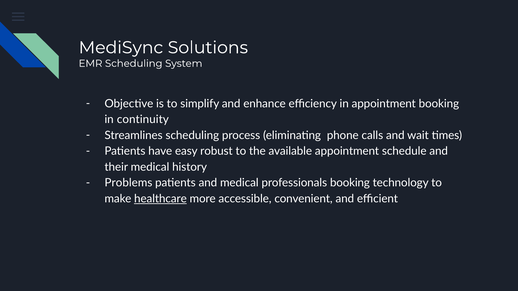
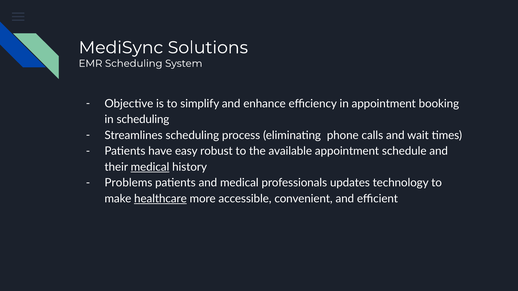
in continuity: continuity -> scheduling
medical at (150, 167) underline: none -> present
professionals booking: booking -> updates
